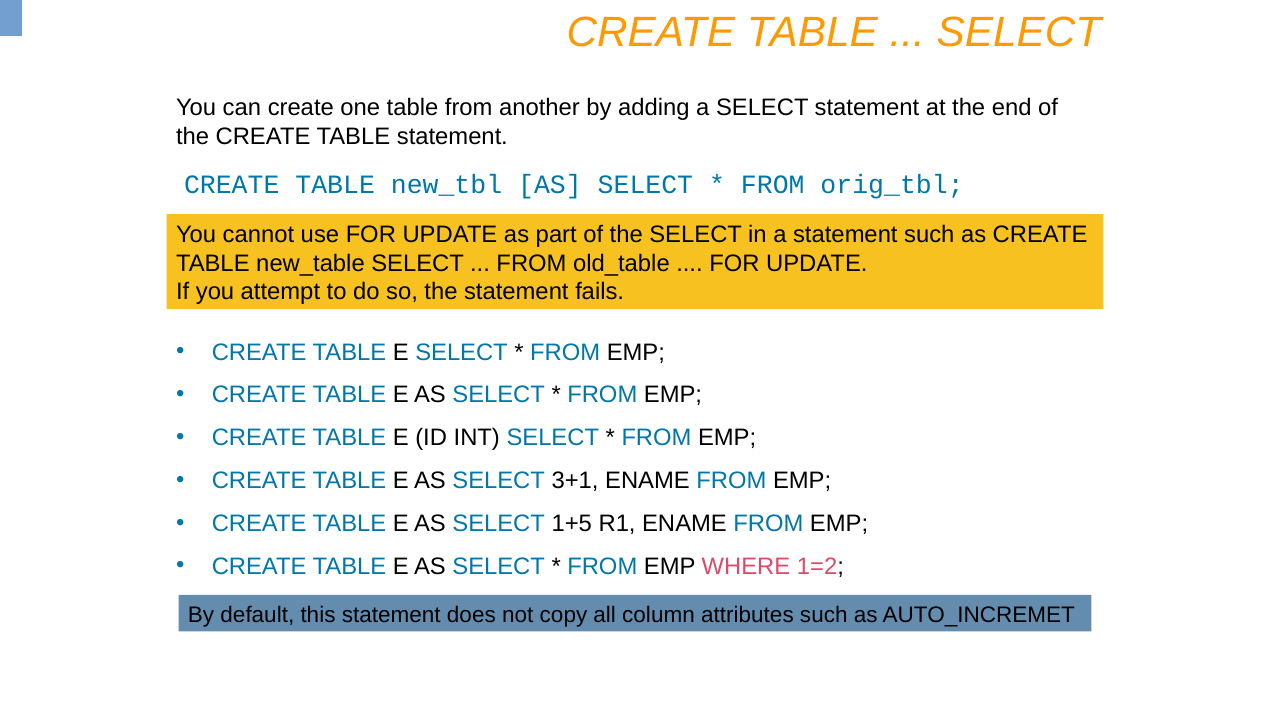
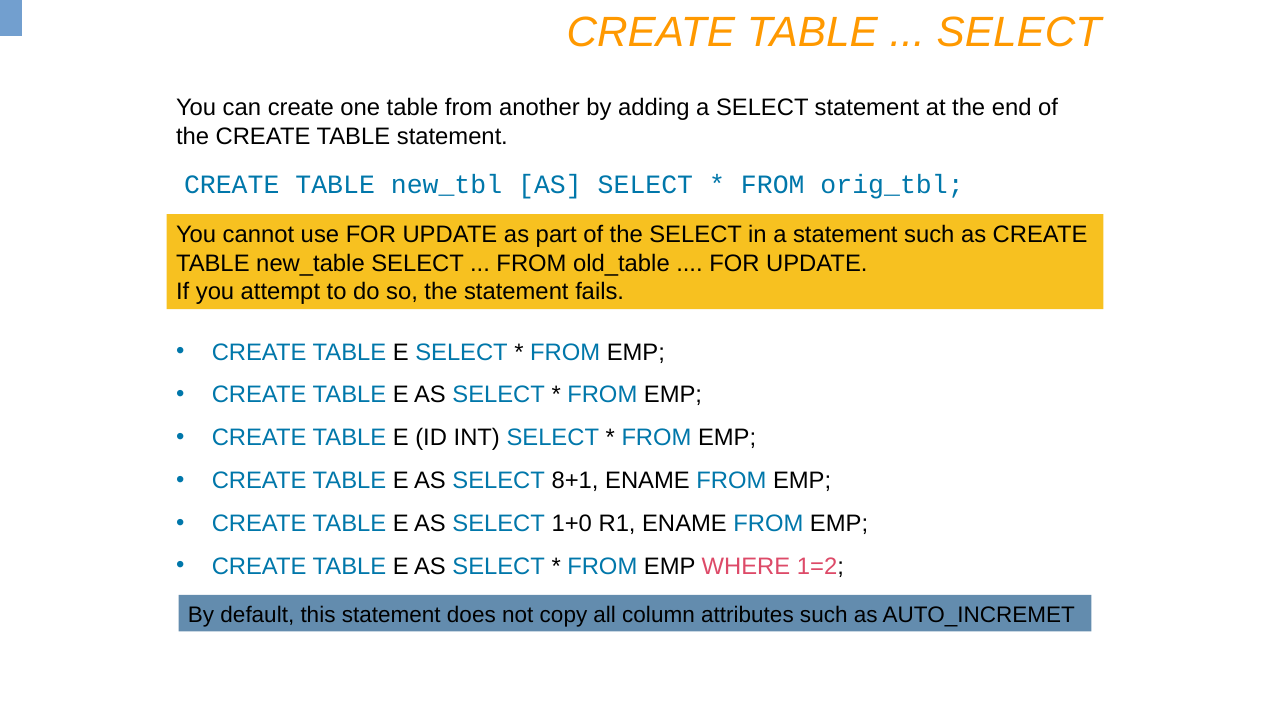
3+1: 3+1 -> 8+1
1+5: 1+5 -> 1+0
